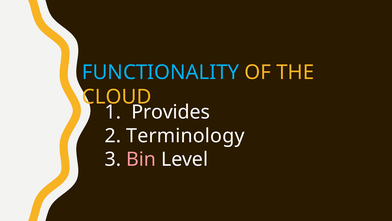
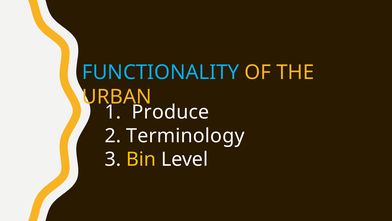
CLOUD: CLOUD -> URBAN
Provides: Provides -> Produce
Bin colour: pink -> yellow
